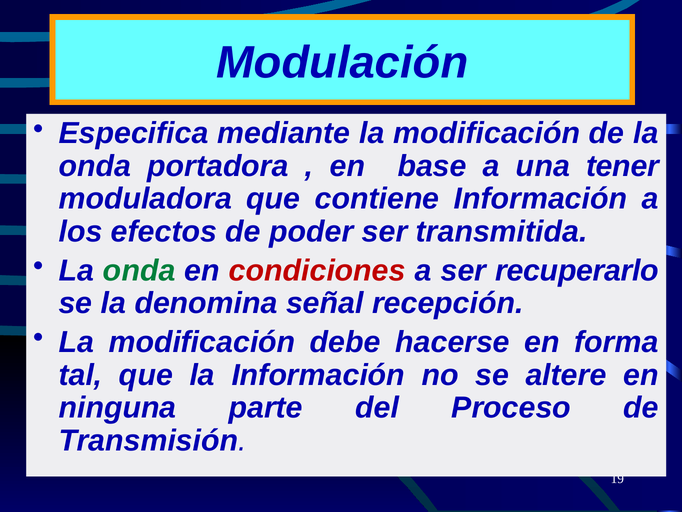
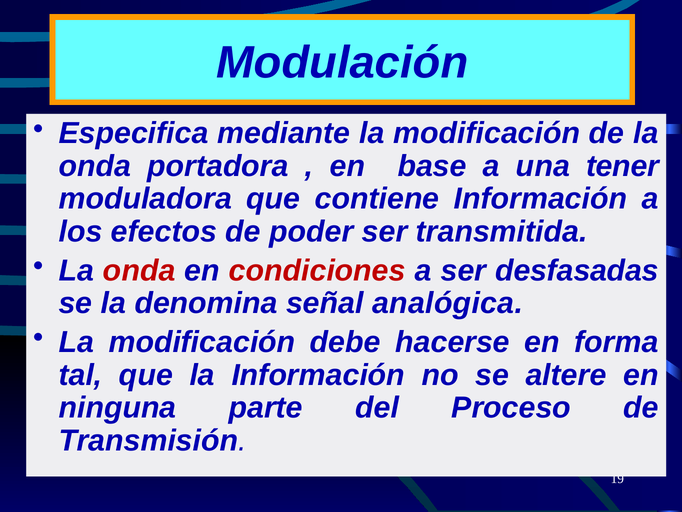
onda at (139, 270) colour: green -> red
recuperarlo: recuperarlo -> desfasadas
recepción: recepción -> analógica
